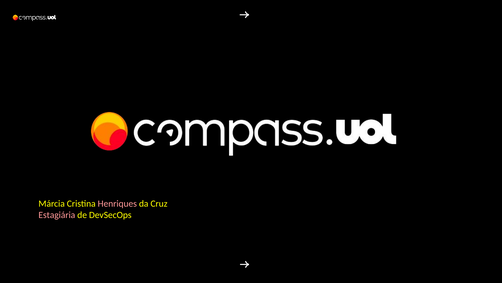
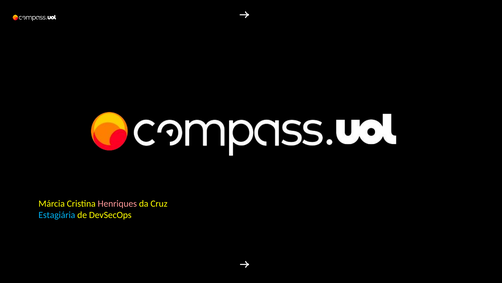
Estagiária colour: pink -> light blue
